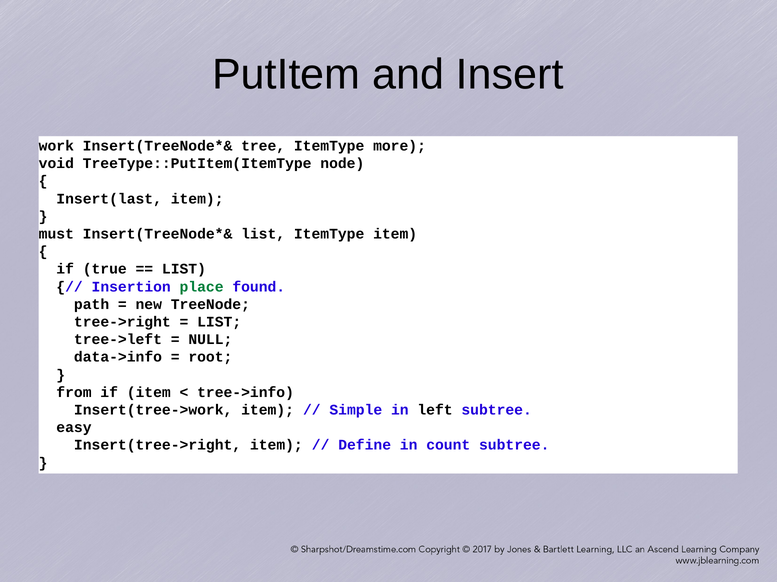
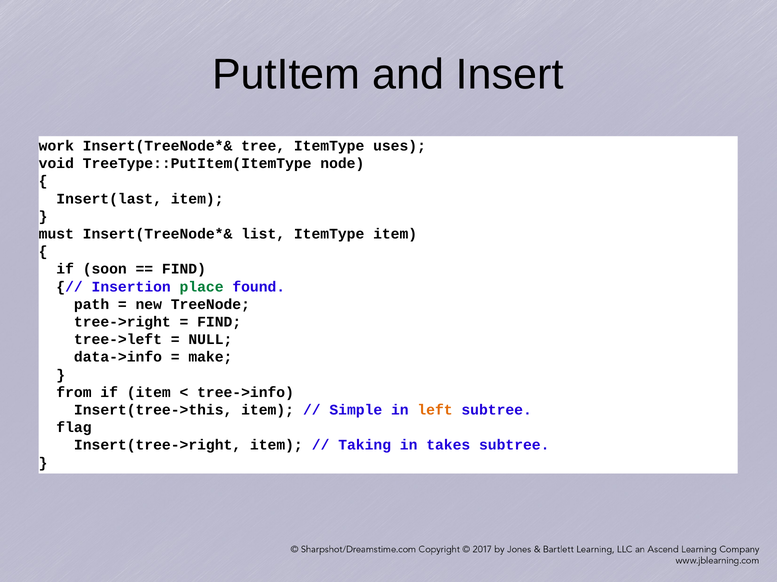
more: more -> uses
true: true -> soon
LIST at (184, 269): LIST -> FIND
LIST at (219, 322): LIST -> FIND
root: root -> make
Insert(tree->work: Insert(tree->work -> Insert(tree->this
left colour: black -> orange
easy: easy -> flag
Define: Define -> Taking
count: count -> takes
